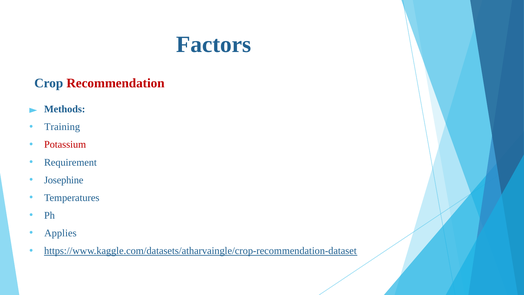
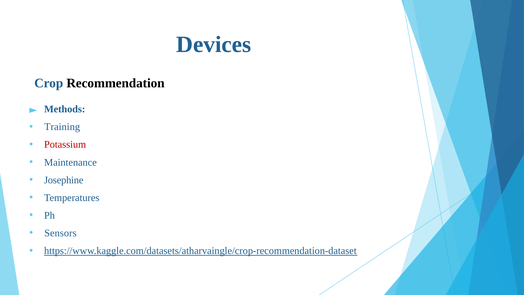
Factors: Factors -> Devices
Recommendation colour: red -> black
Requirement: Requirement -> Maintenance
Applies: Applies -> Sensors
